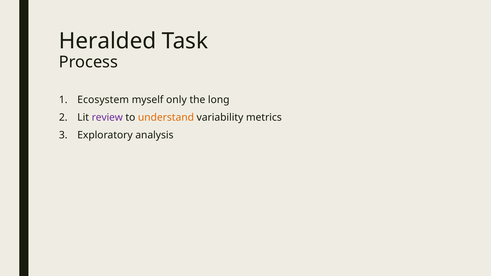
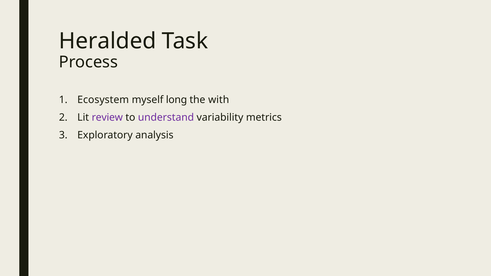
only: only -> long
long: long -> with
understand colour: orange -> purple
